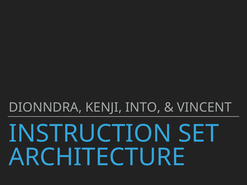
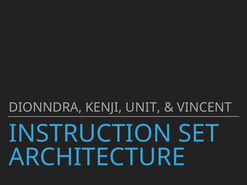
INTO: INTO -> UNIT
